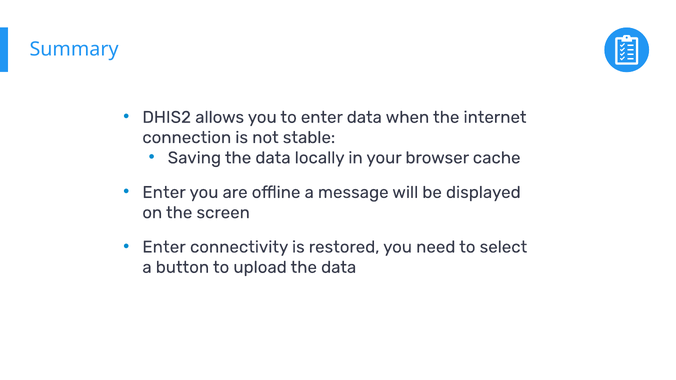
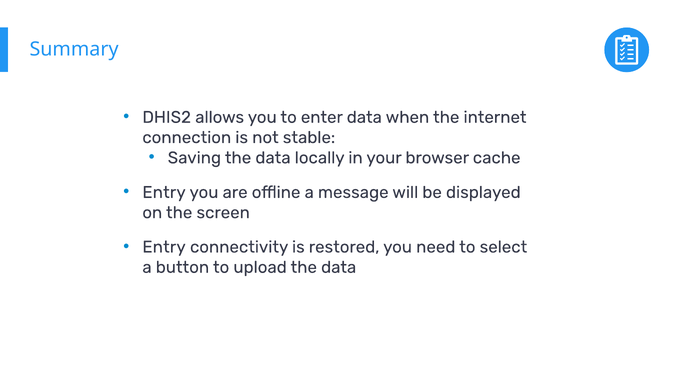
Enter at (164, 192): Enter -> Entry
Enter at (164, 247): Enter -> Entry
